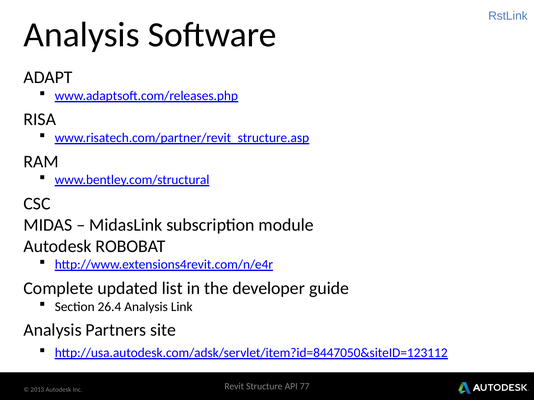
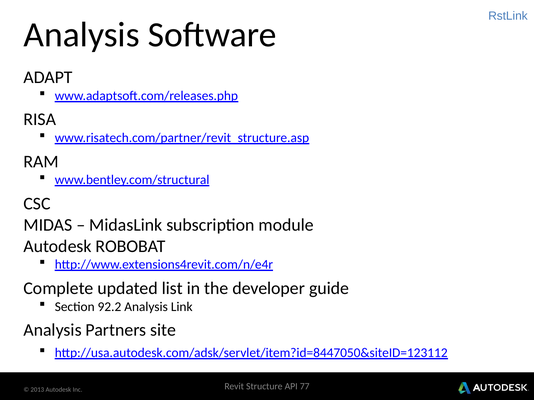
26.4: 26.4 -> 92.2
